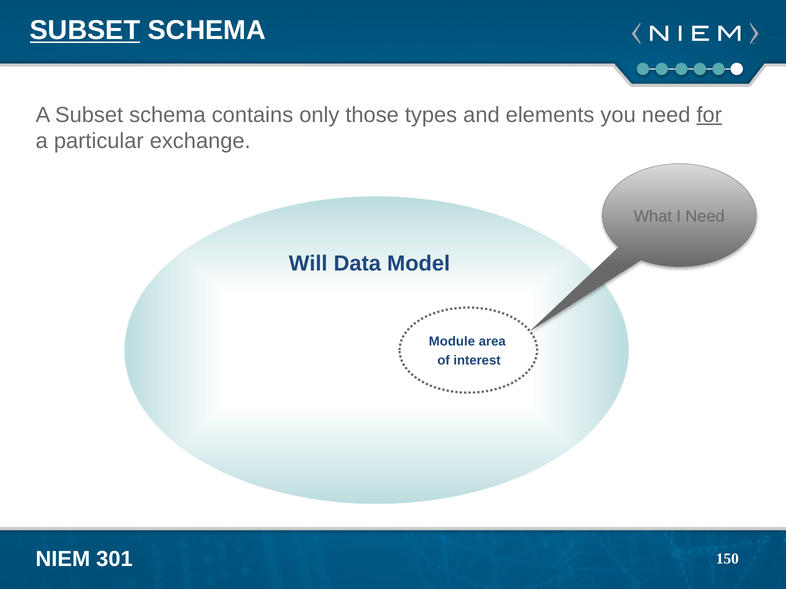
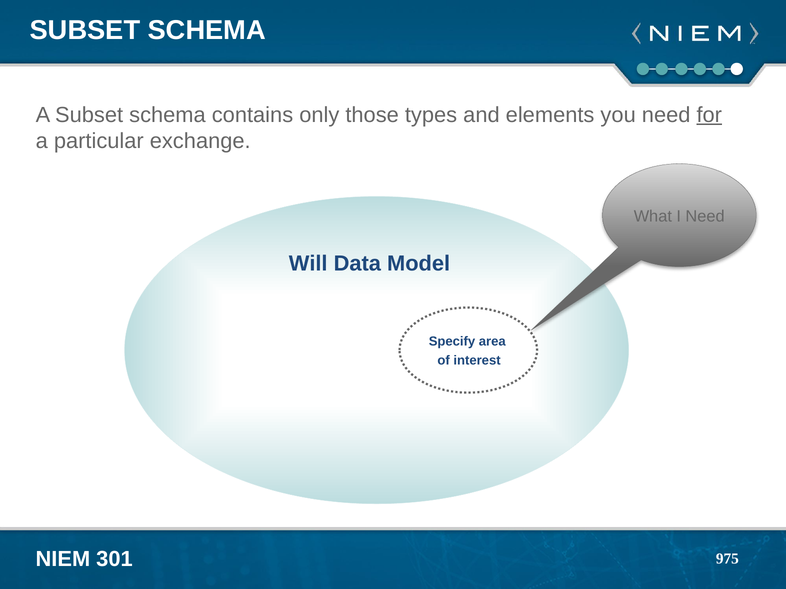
SUBSET at (85, 30) underline: present -> none
Module: Module -> Specify
150: 150 -> 975
